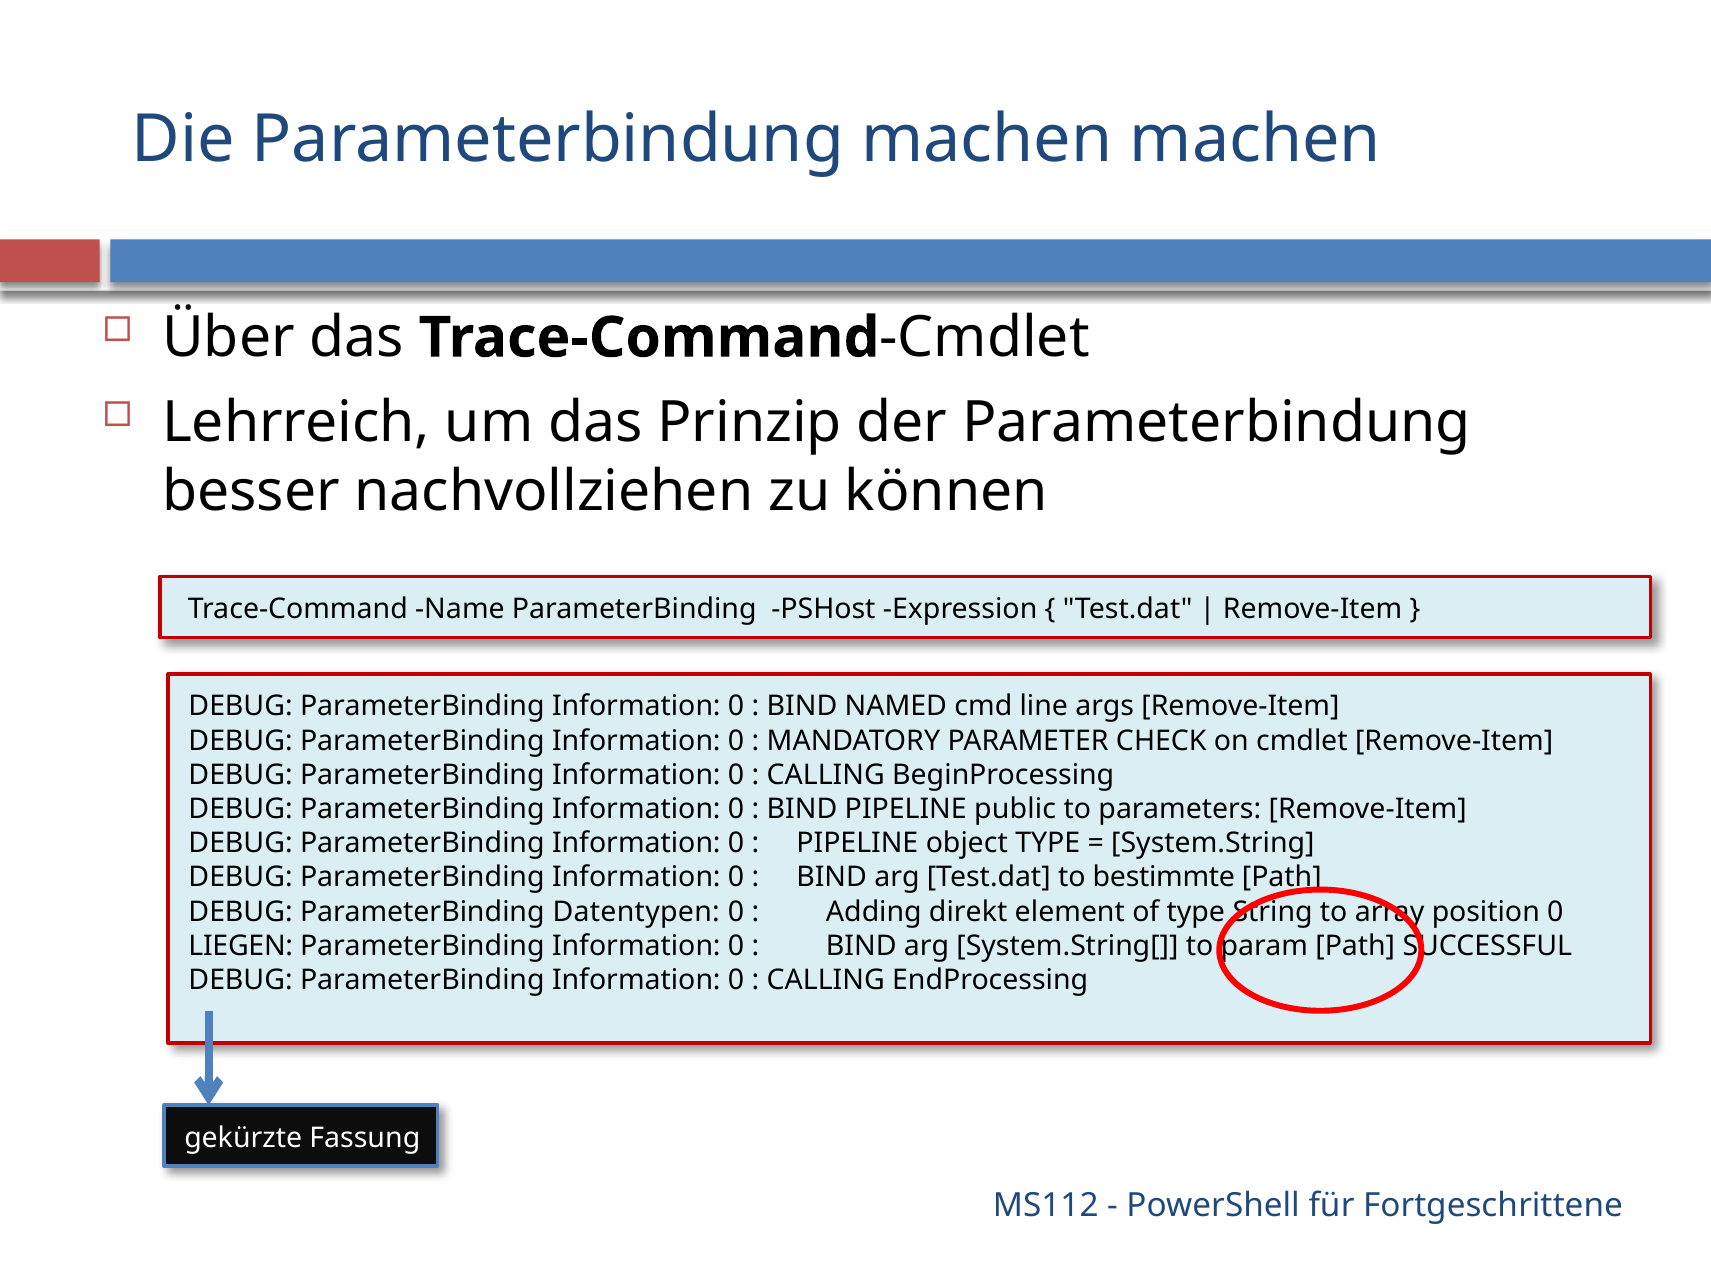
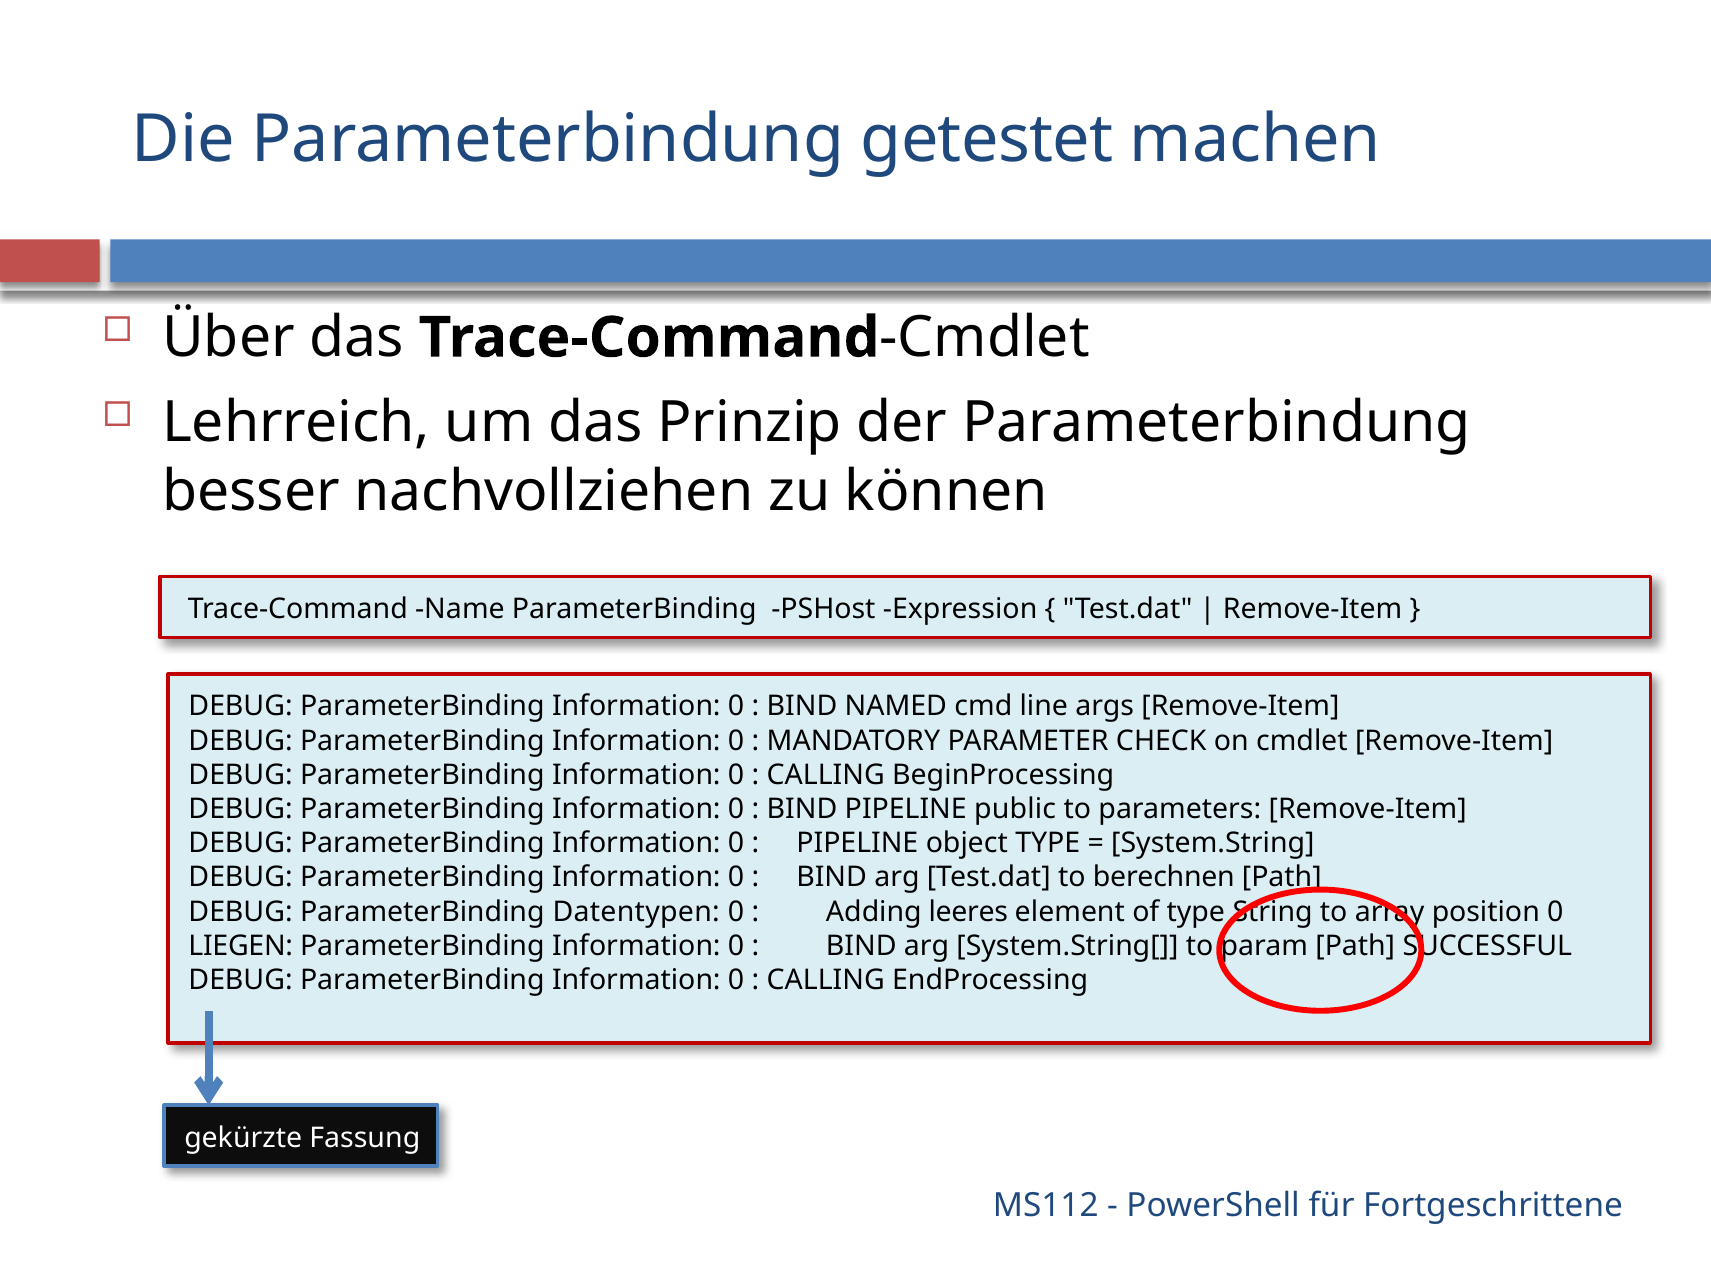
Parameterbindung machen: machen -> getestet
bestimmte: bestimmte -> berechnen
direkt: direkt -> leeres
